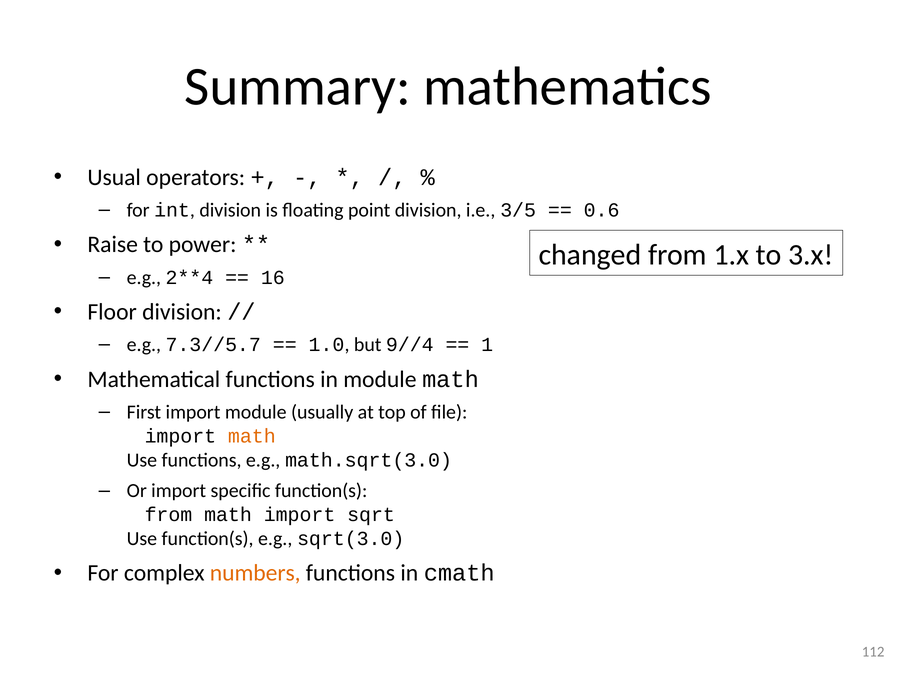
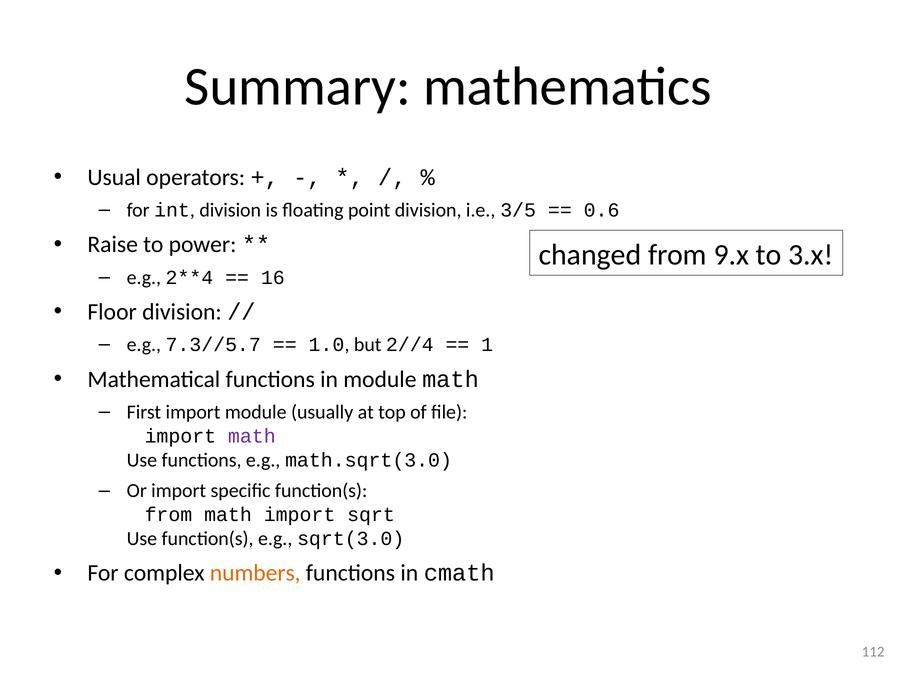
1.x: 1.x -> 9.x
9//4: 9//4 -> 2//4
math at (252, 436) colour: orange -> purple
